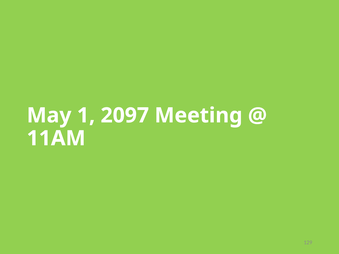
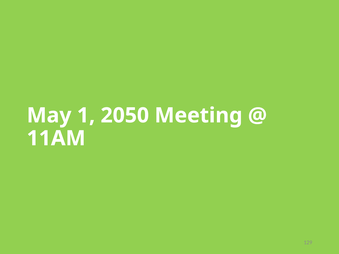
2097: 2097 -> 2050
